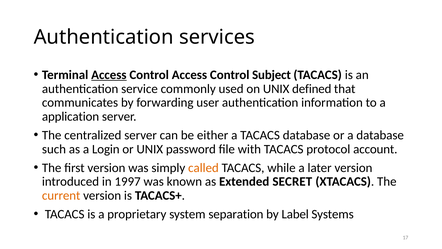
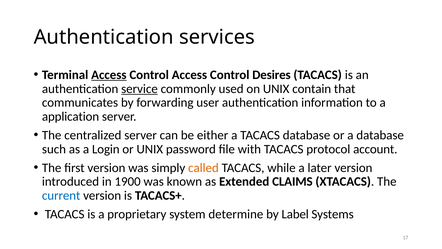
Subject: Subject -> Desires
service underline: none -> present
defined: defined -> contain
1997: 1997 -> 1900
SECRET: SECRET -> CLAIMS
current colour: orange -> blue
separation: separation -> determine
